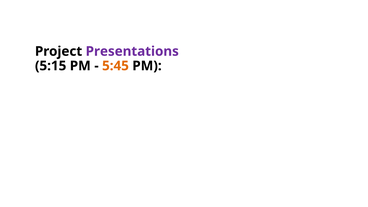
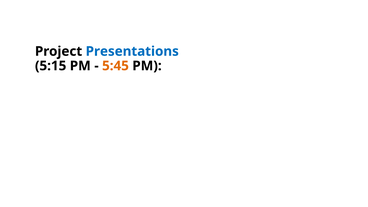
Presentations colour: purple -> blue
